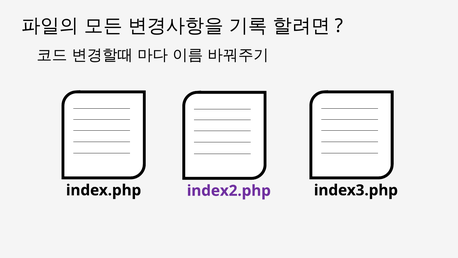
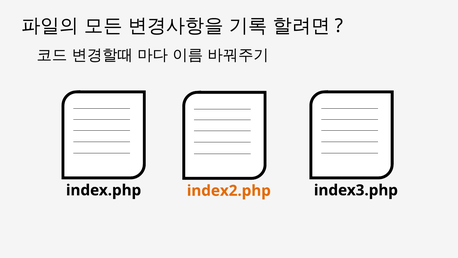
index2.php colour: purple -> orange
